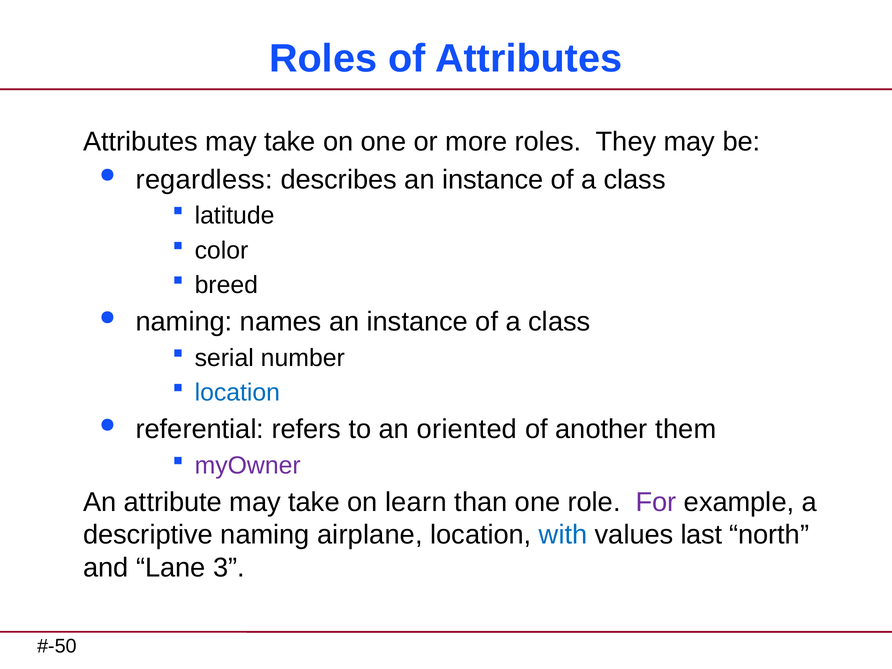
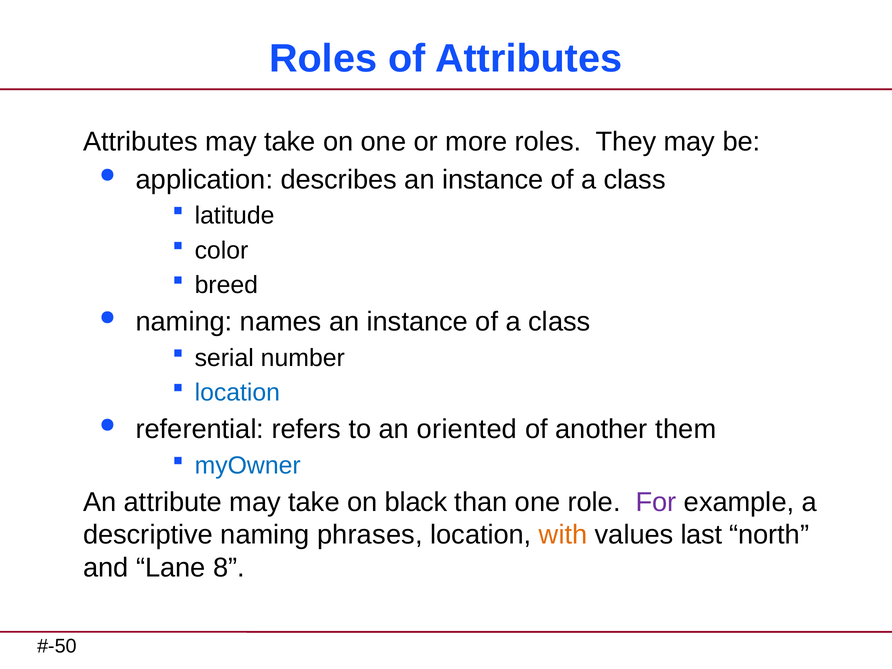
regardless: regardless -> application
myOwner colour: purple -> blue
learn: learn -> black
airplane: airplane -> phrases
with colour: blue -> orange
3: 3 -> 8
